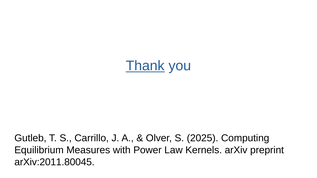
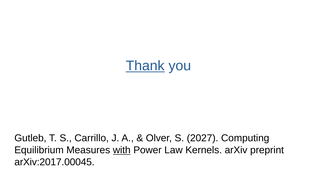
2025: 2025 -> 2027
with underline: none -> present
arXiv:2011.80045: arXiv:2011.80045 -> arXiv:2017.00045
